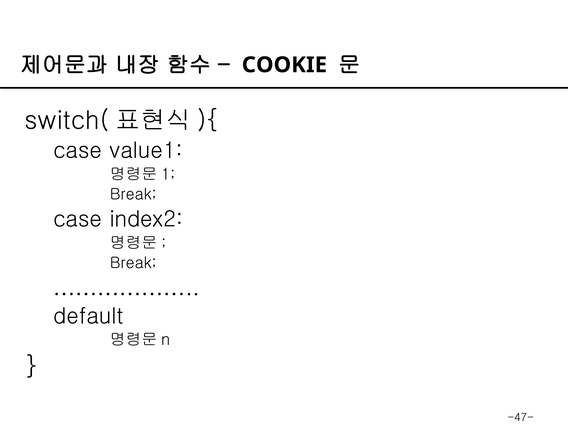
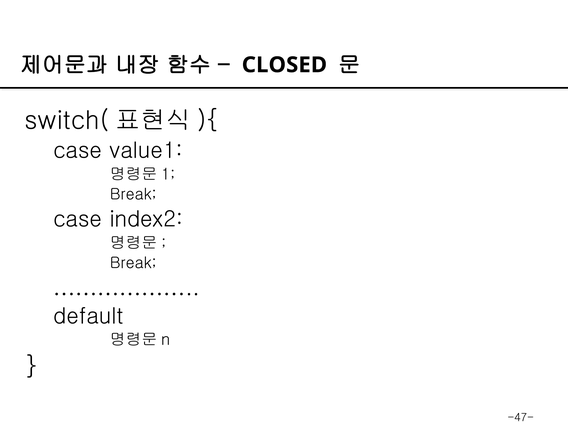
COOKIE: COOKIE -> CLOSED
